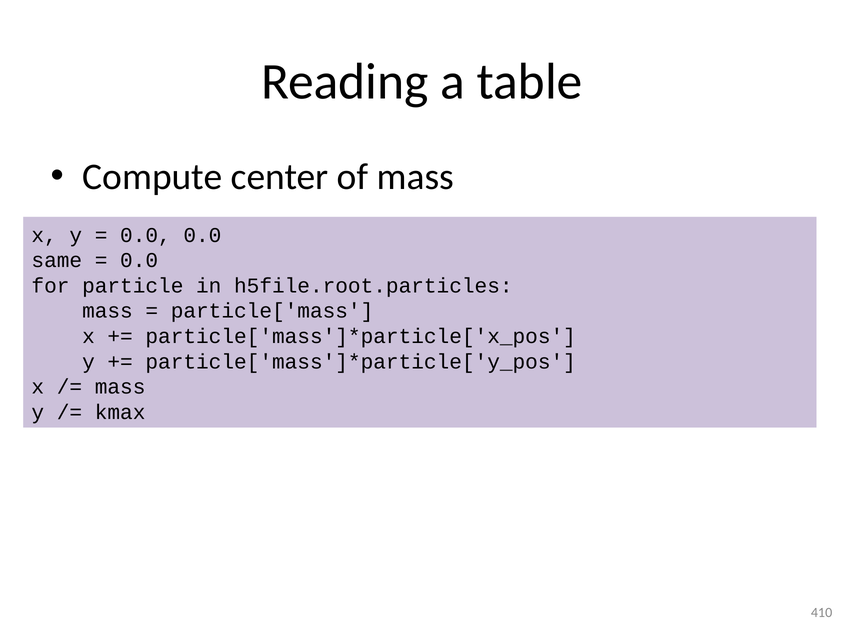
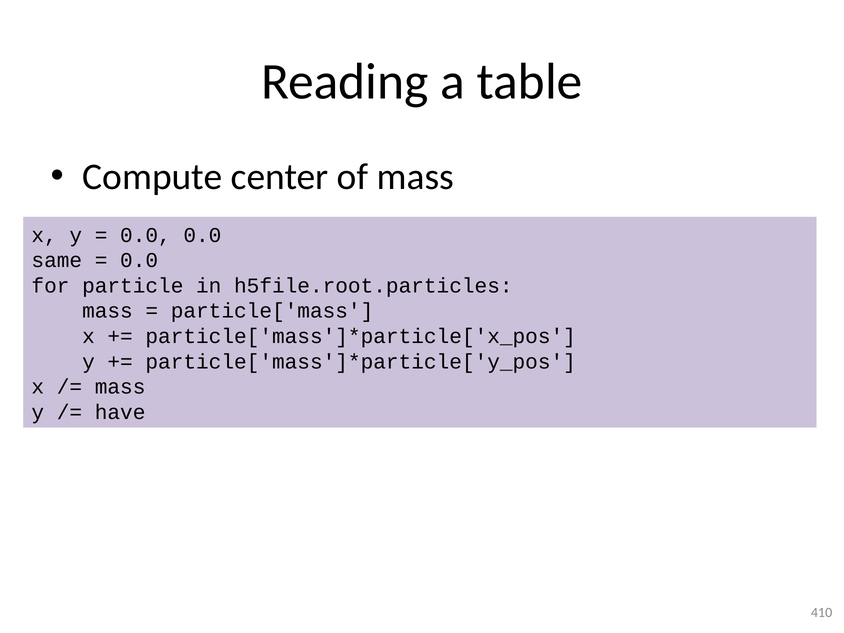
kmax: kmax -> have
